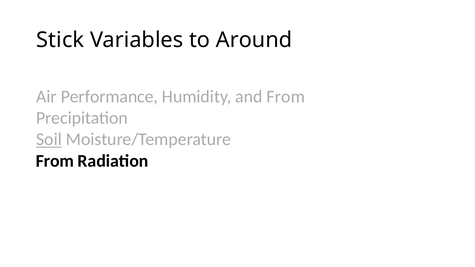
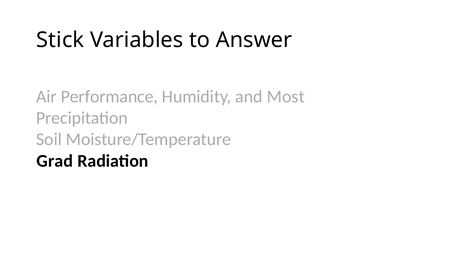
Around: Around -> Answer
and From: From -> Most
Soil underline: present -> none
From at (55, 161): From -> Grad
